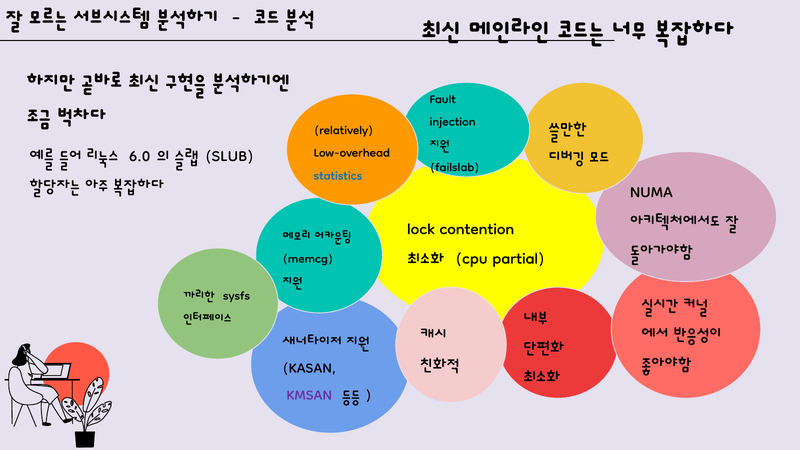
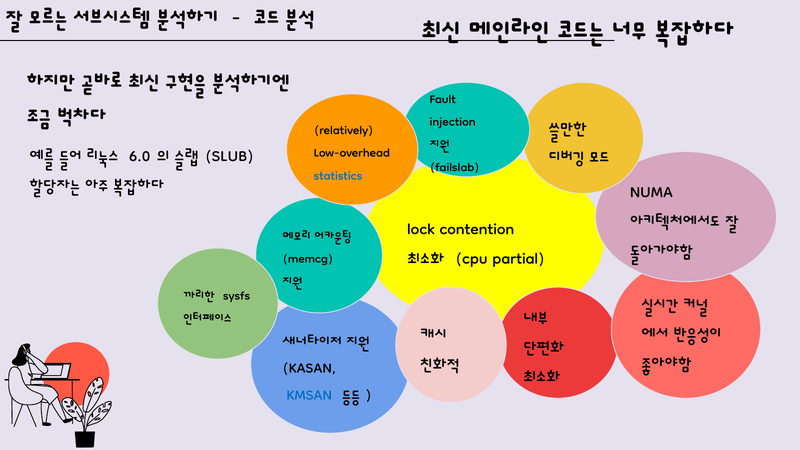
KMSAN colour: purple -> blue
